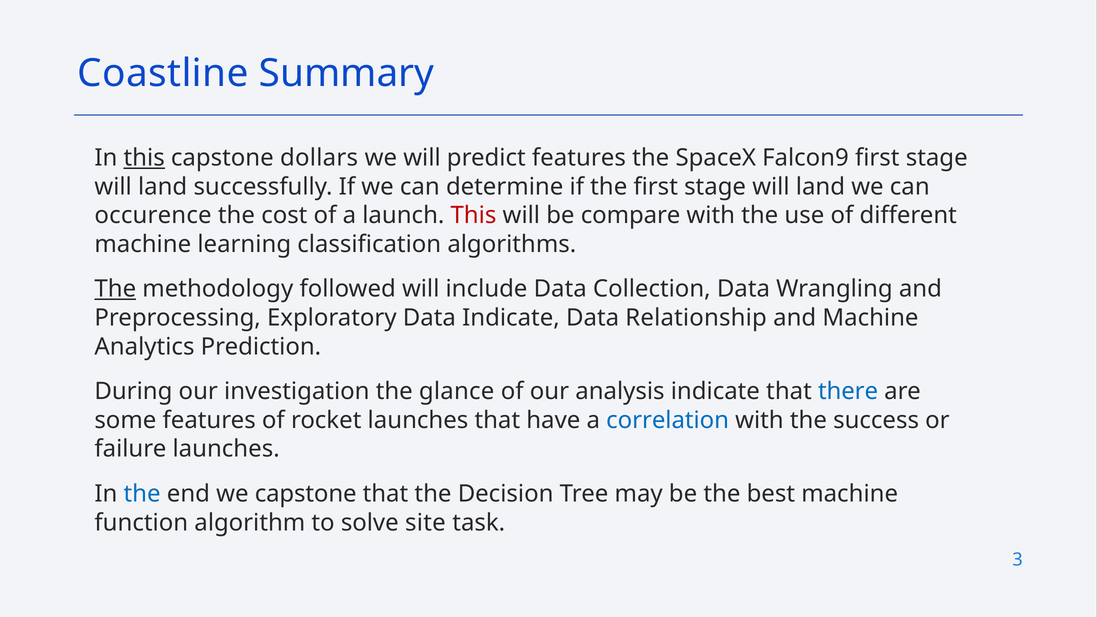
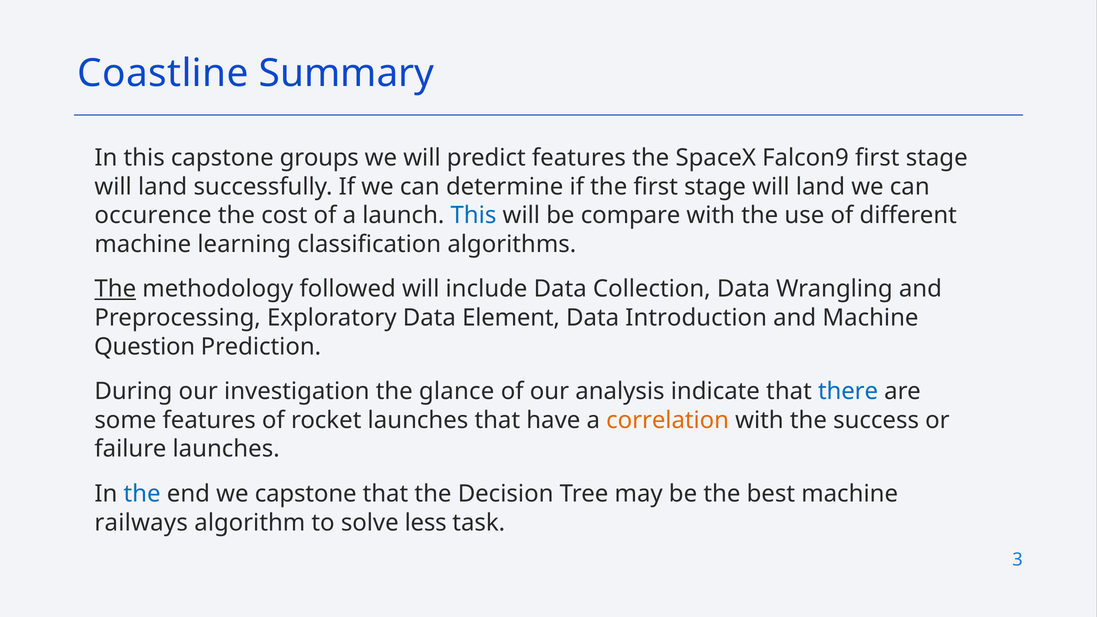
this at (144, 158) underline: present -> none
dollars: dollars -> groups
This at (473, 215) colour: red -> blue
Data Indicate: Indicate -> Element
Relationship: Relationship -> Introduction
Analytics: Analytics -> Question
correlation colour: blue -> orange
function: function -> railways
site: site -> less
